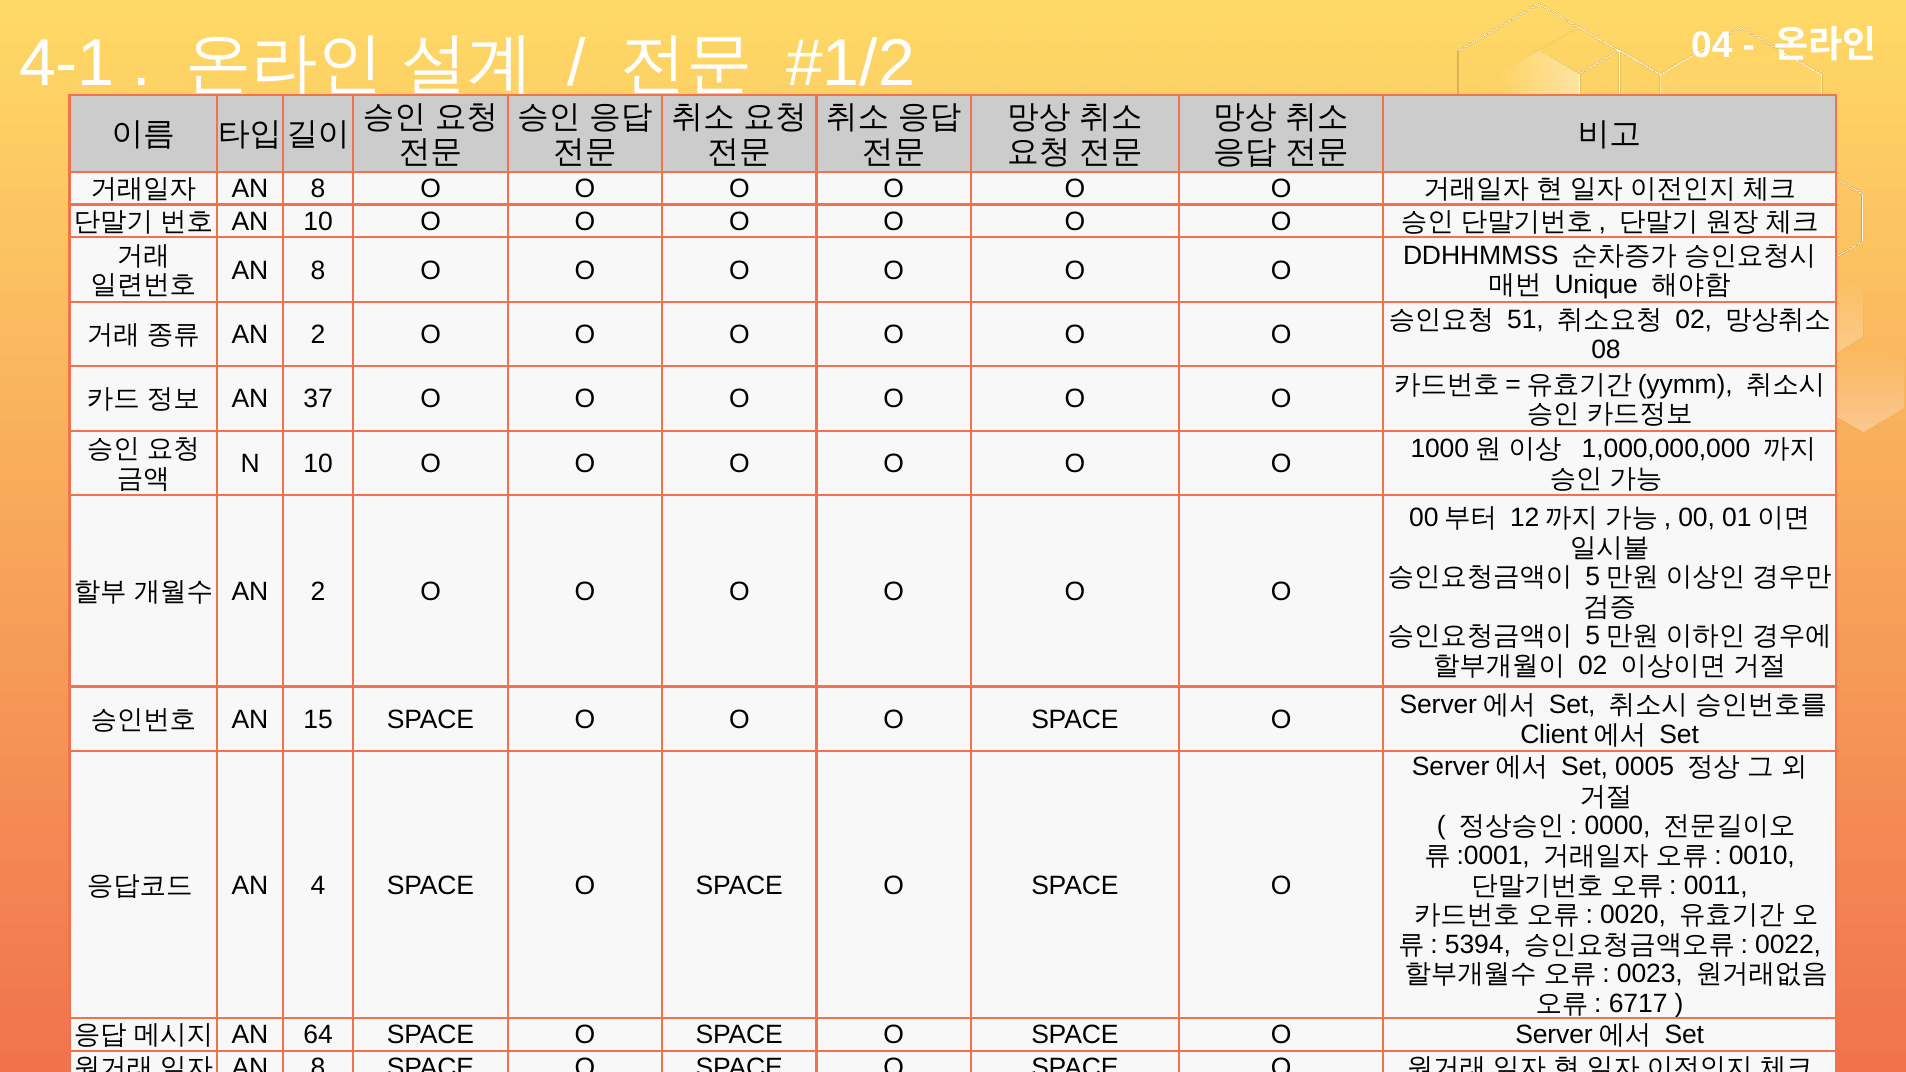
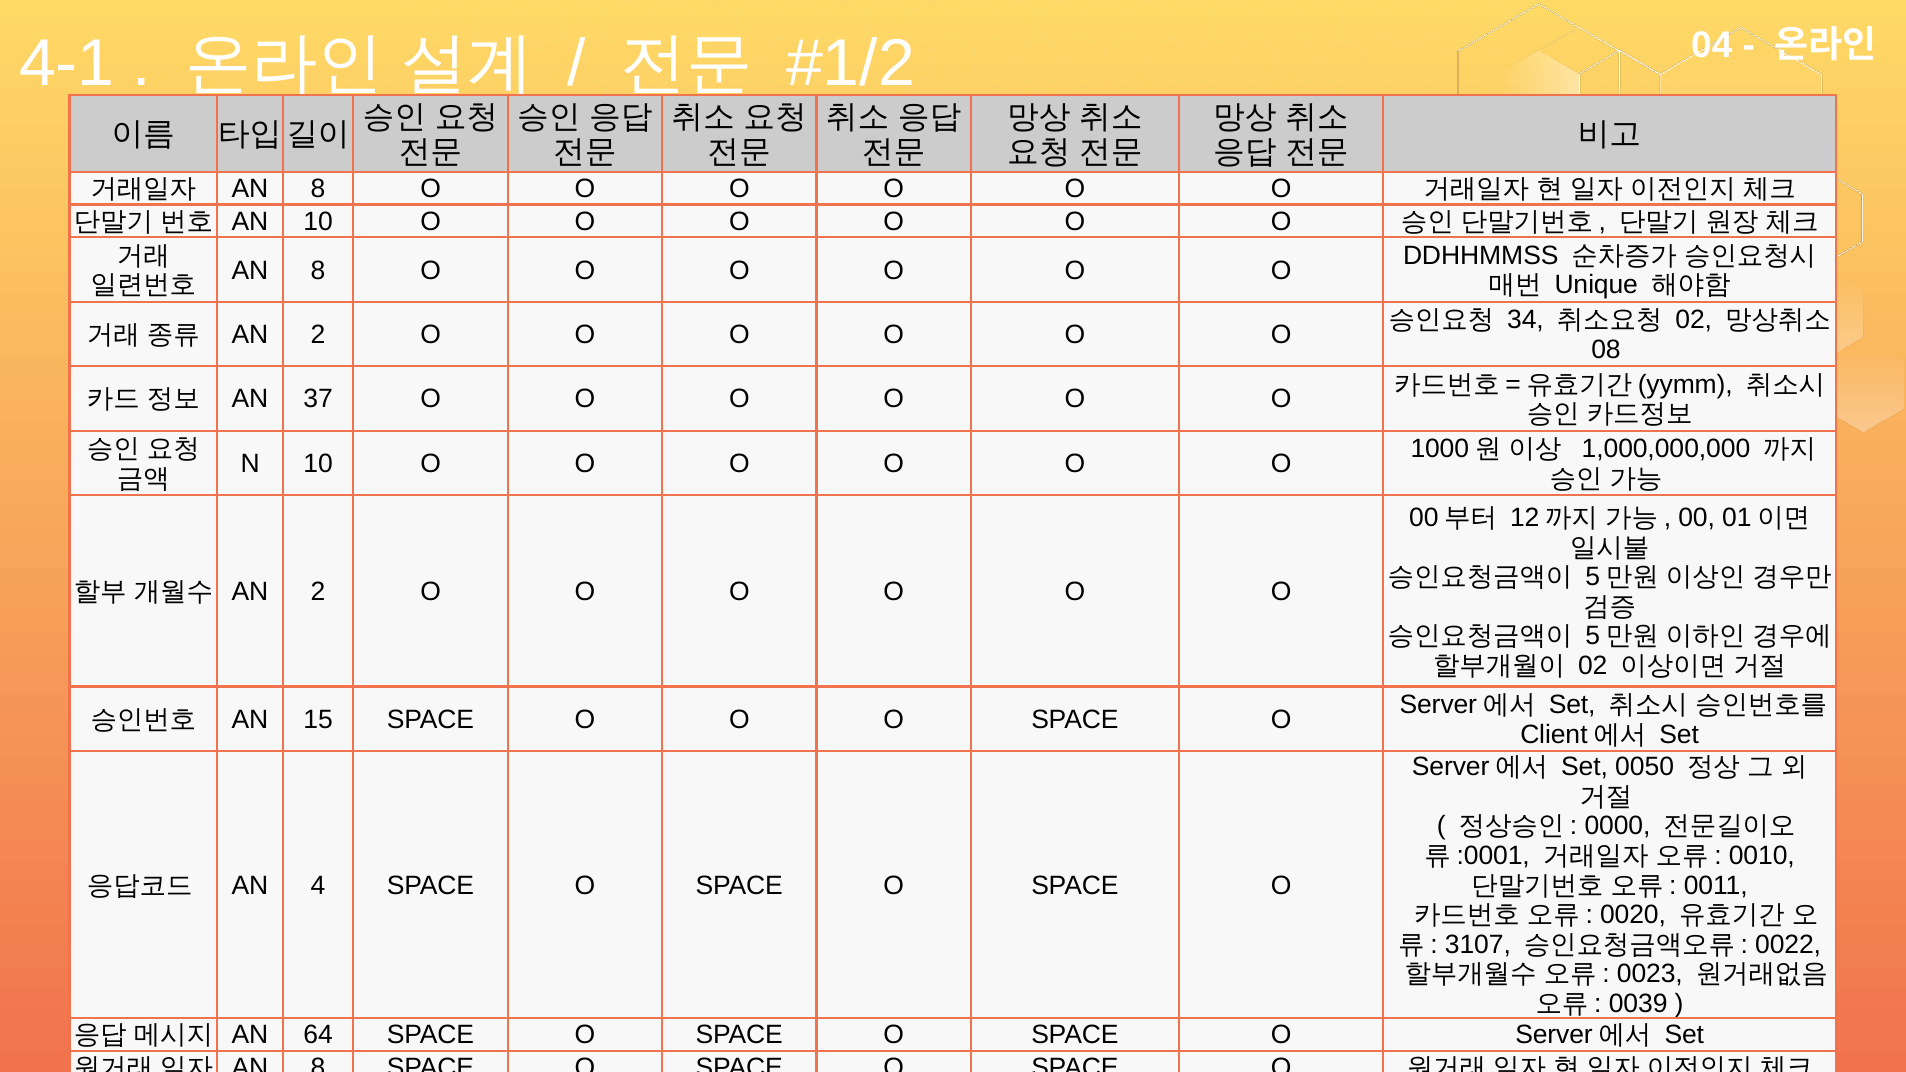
51: 51 -> 34
0005: 0005 -> 0050
5394: 5394 -> 3107
6717: 6717 -> 0039
